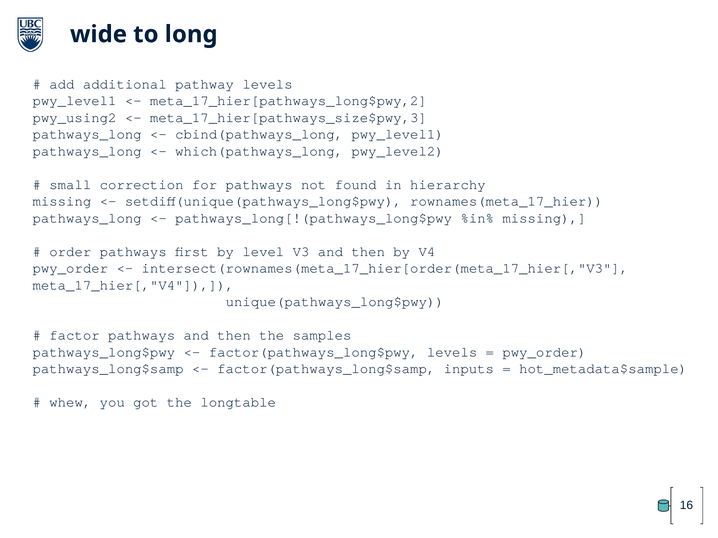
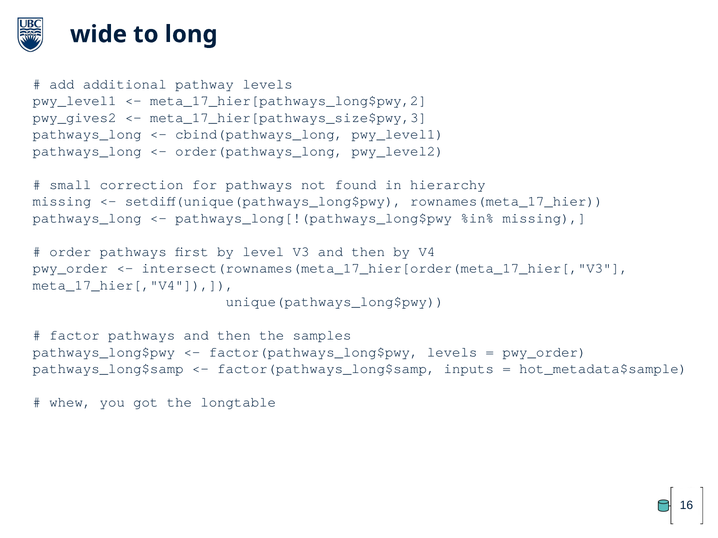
pwy_using2: pwy_using2 -> pwy_gives2
which(pathways_long: which(pathways_long -> order(pathways_long
